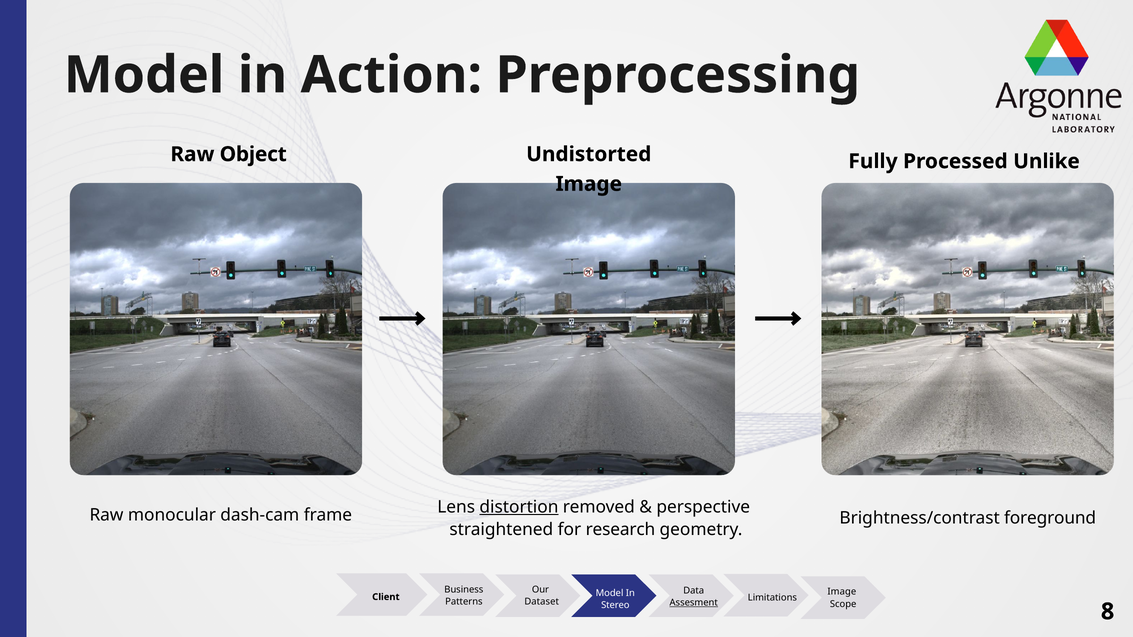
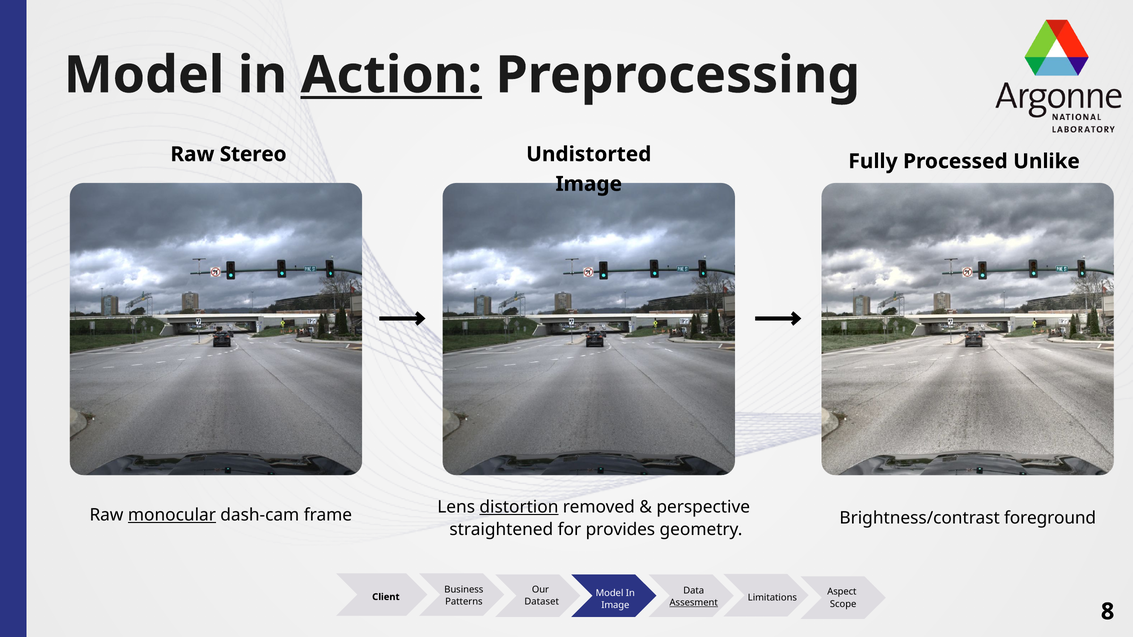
Action underline: none -> present
Object: Object -> Stereo
monocular underline: none -> present
research: research -> provides
Image at (842, 592): Image -> Aspect
Stereo at (615, 606): Stereo -> Image
